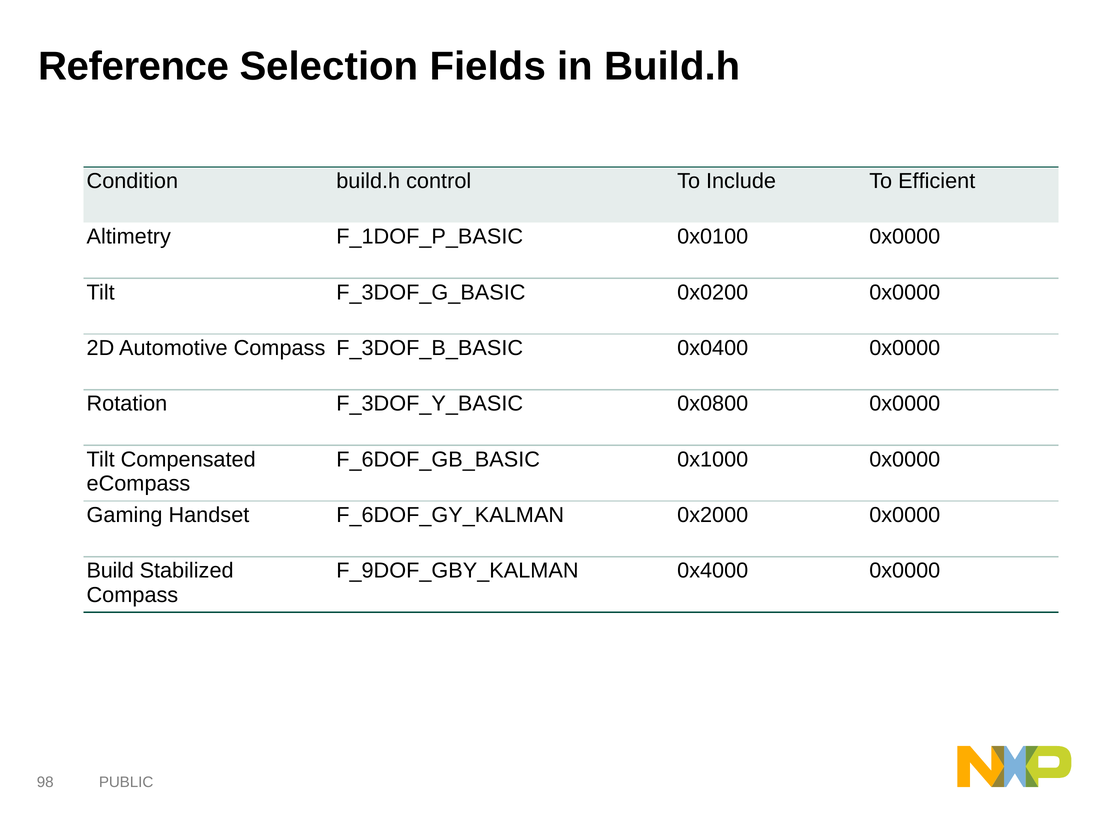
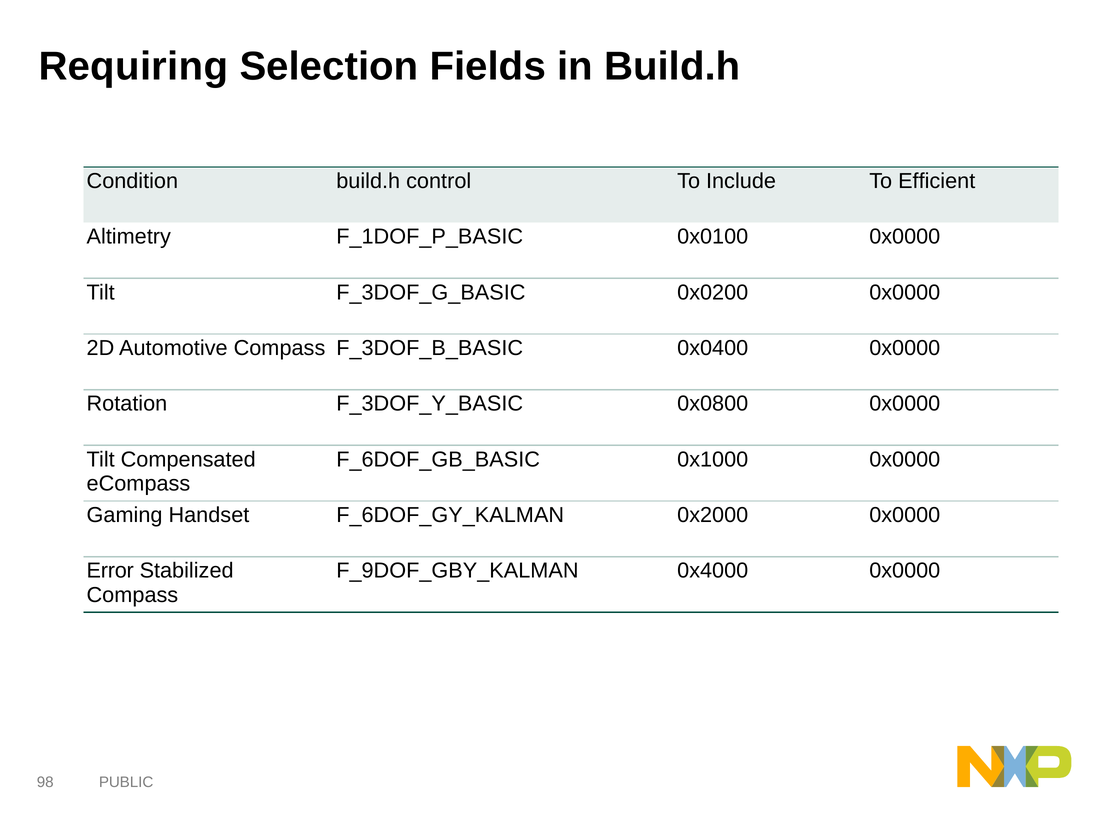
Reference: Reference -> Requiring
Build: Build -> Error
